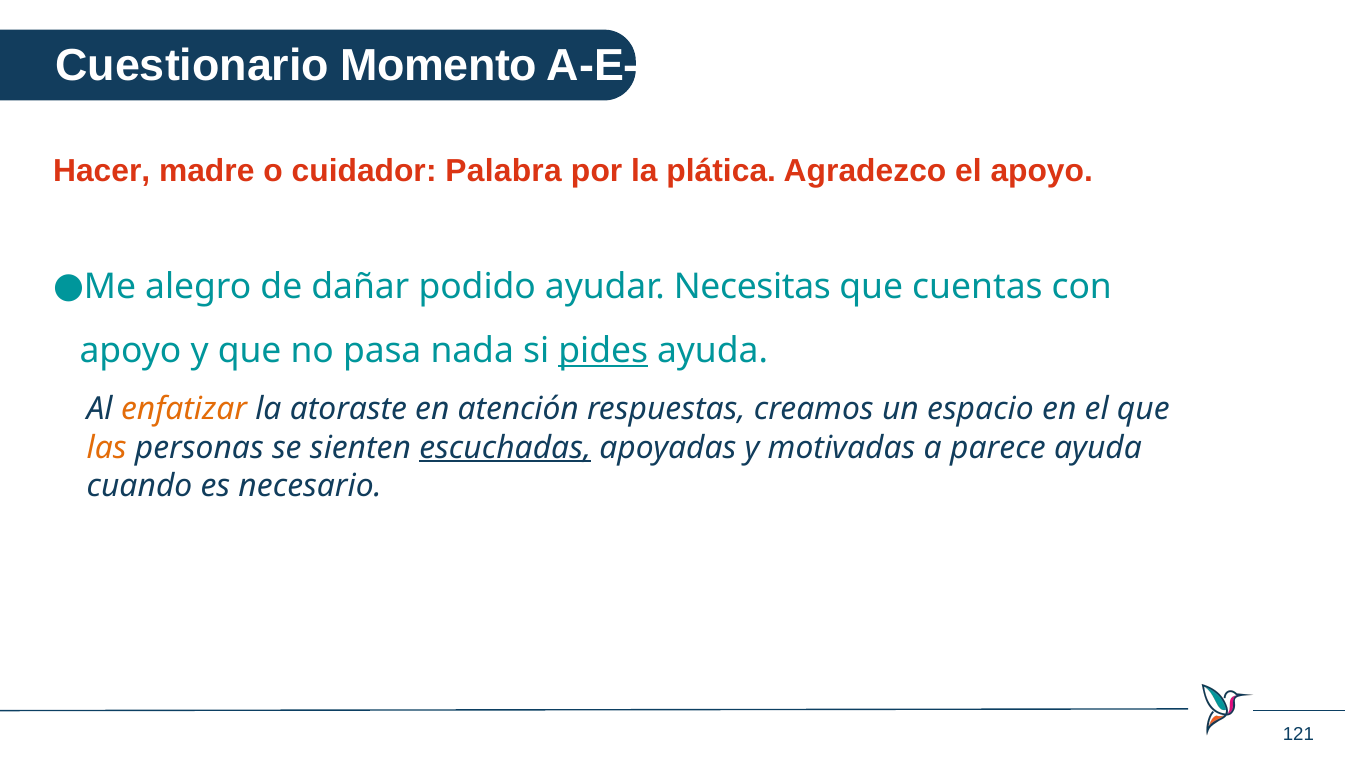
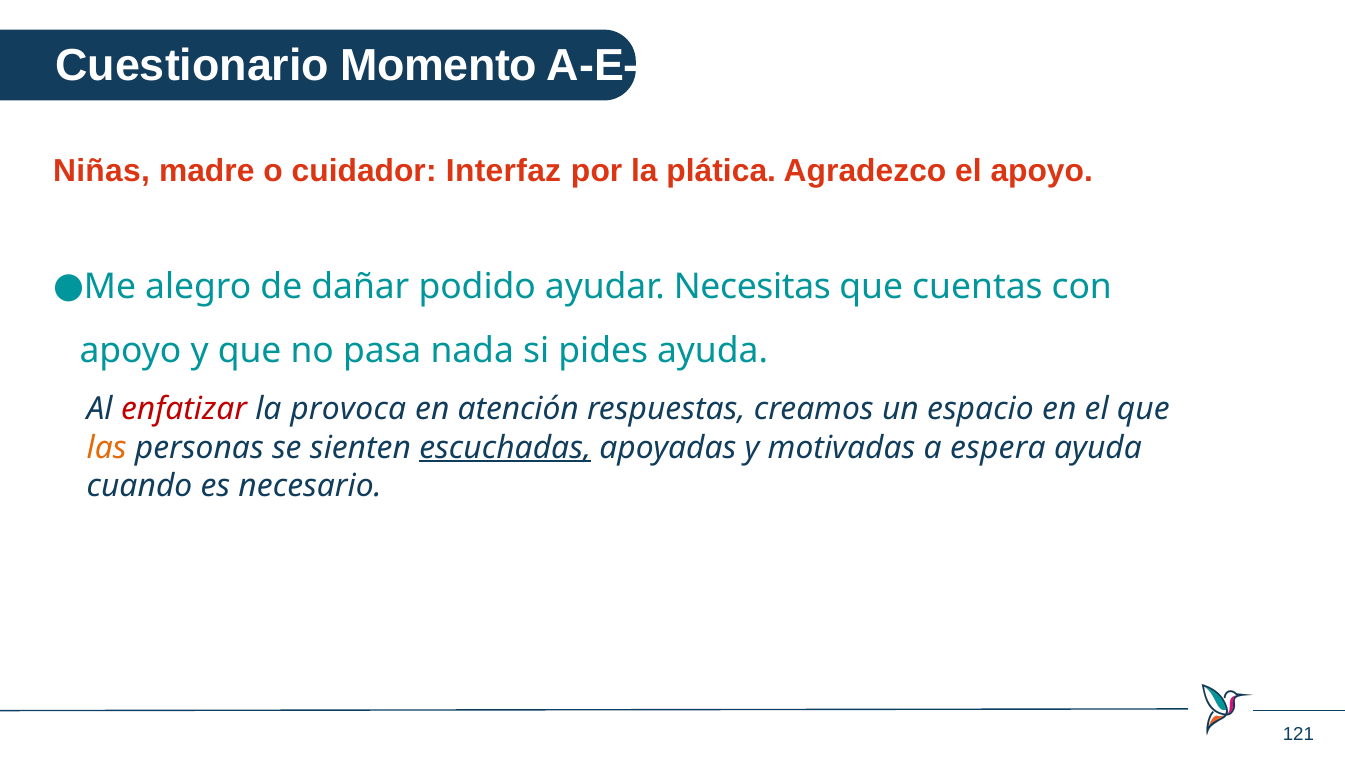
Hacer: Hacer -> Niñas
Palabra: Palabra -> Interfaz
pides underline: present -> none
enfatizar colour: orange -> red
atoraste: atoraste -> provoca
parece: parece -> espera
